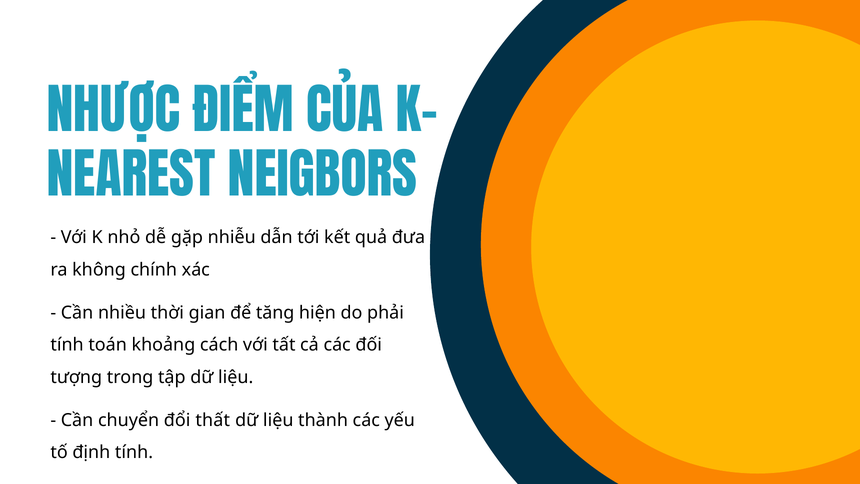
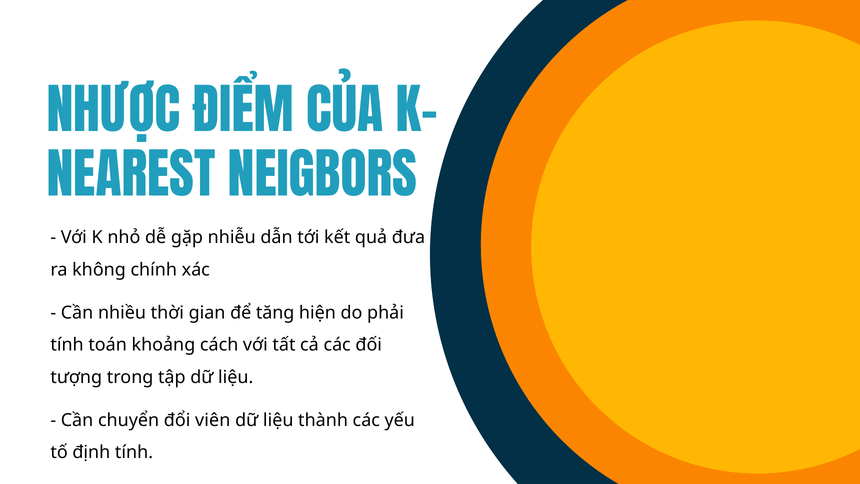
thất: thất -> viên
